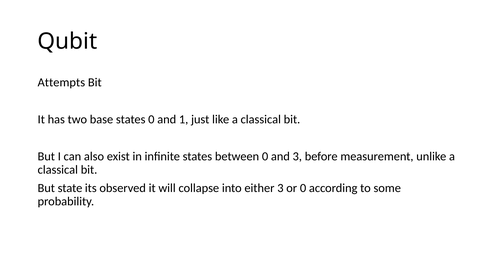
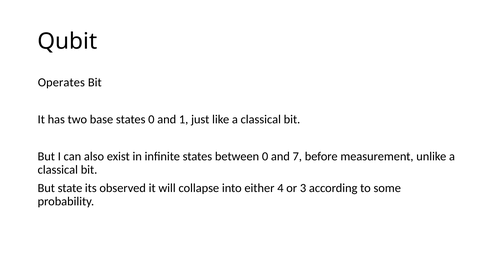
Attempts: Attempts -> Operates
and 3: 3 -> 7
either 3: 3 -> 4
or 0: 0 -> 3
